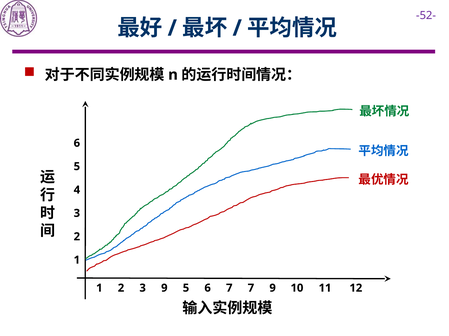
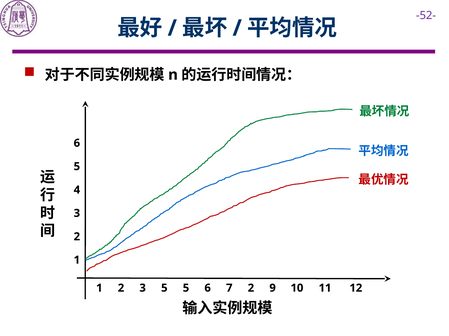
3 9: 9 -> 5
7 7: 7 -> 2
